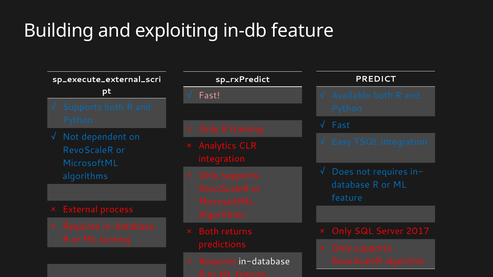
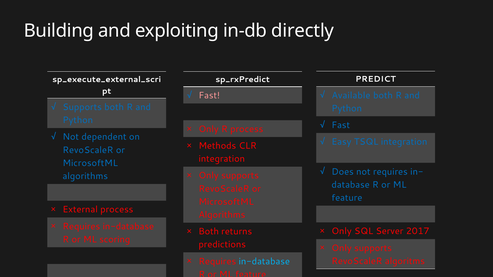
in-db feature: feature -> directly
R training: training -> process
Analytics: Analytics -> Methods
in-database at (264, 262) colour: white -> light blue
